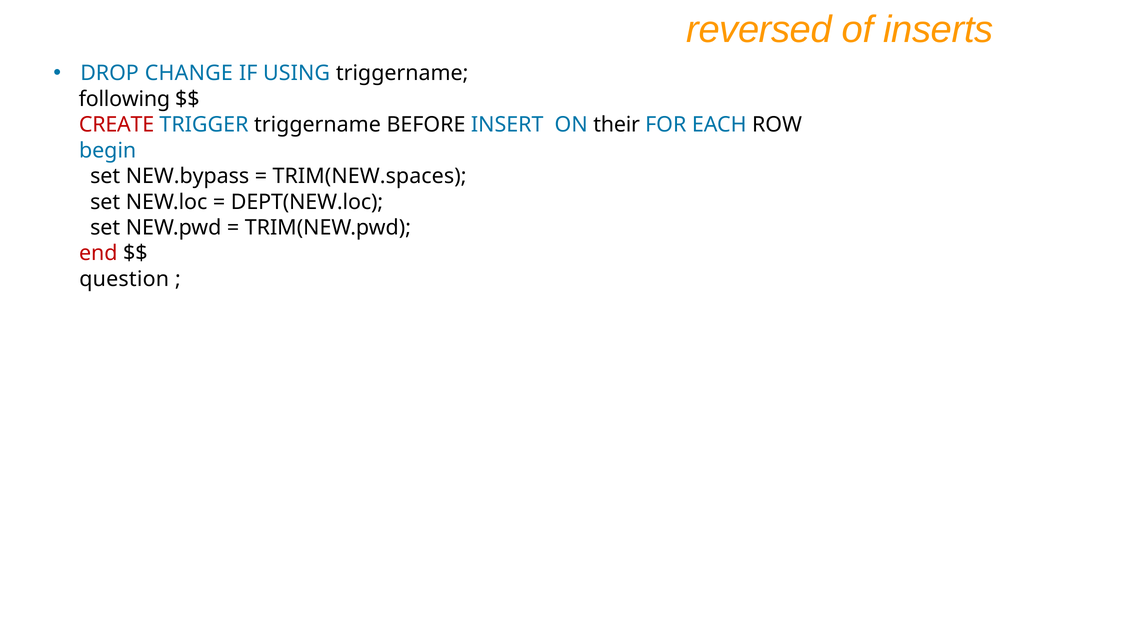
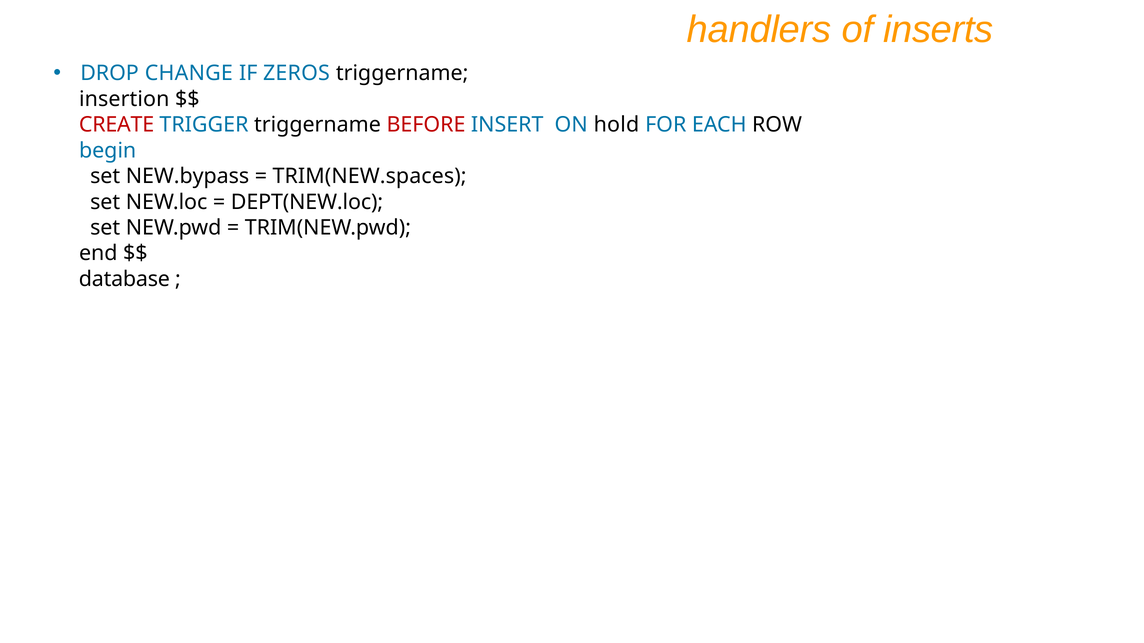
reversed: reversed -> handlers
USING: USING -> ZEROS
following: following -> insertion
BEFORE colour: black -> red
their: their -> hold
end colour: red -> black
question: question -> database
